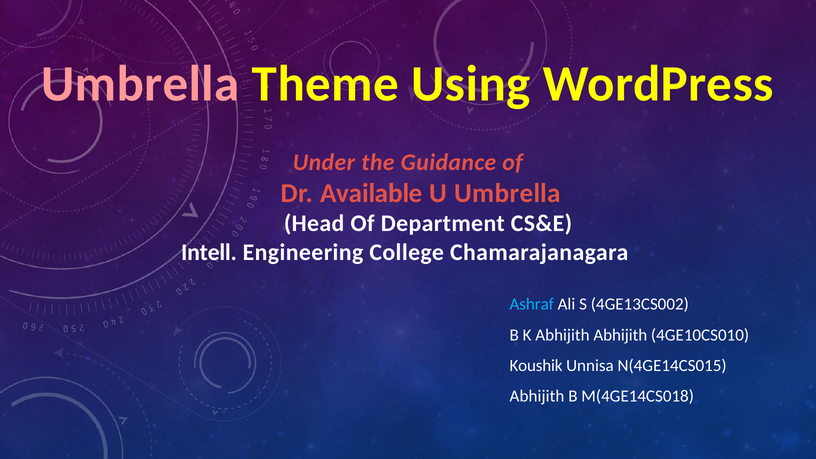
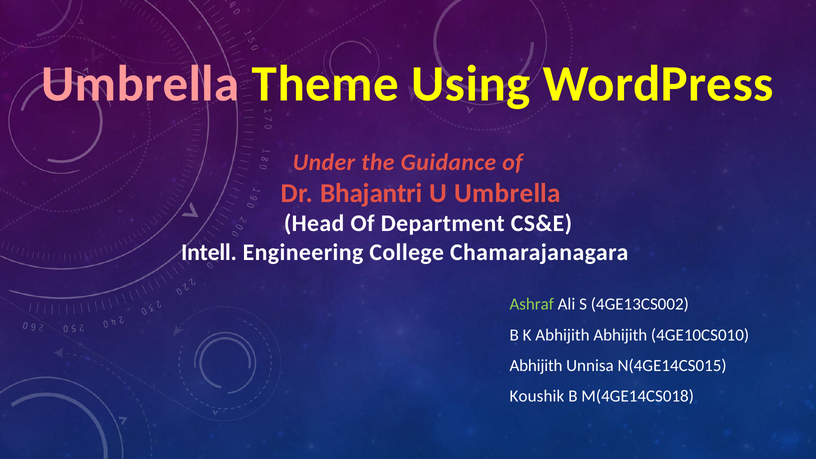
Available: Available -> Bhajantri
Ashraf colour: light blue -> light green
Koushik at (536, 366): Koushik -> Abhijith
Abhijith at (537, 396): Abhijith -> Koushik
